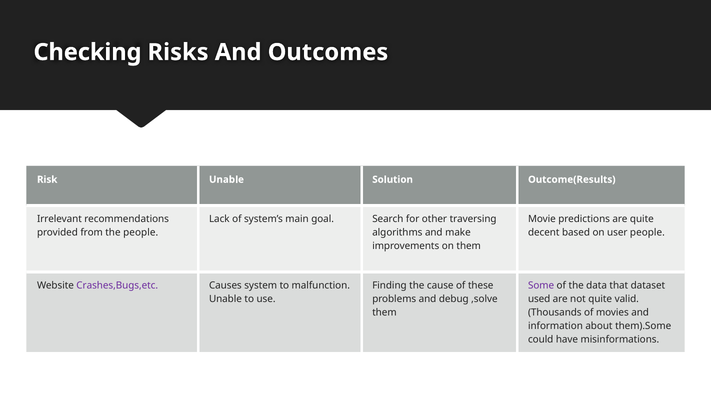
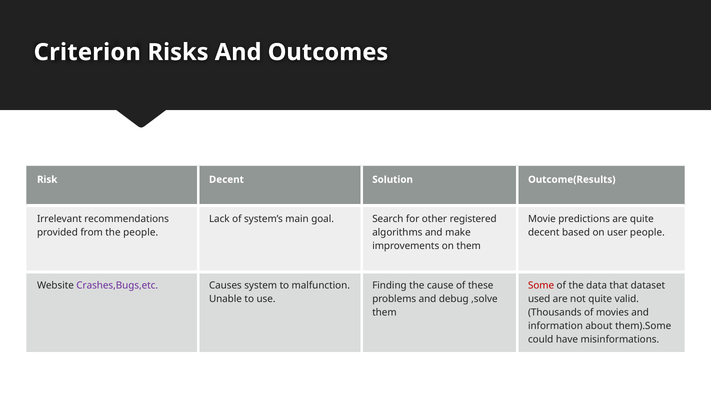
Checking: Checking -> Criterion
Risk Unable: Unable -> Decent
traversing: traversing -> registered
Some colour: purple -> red
